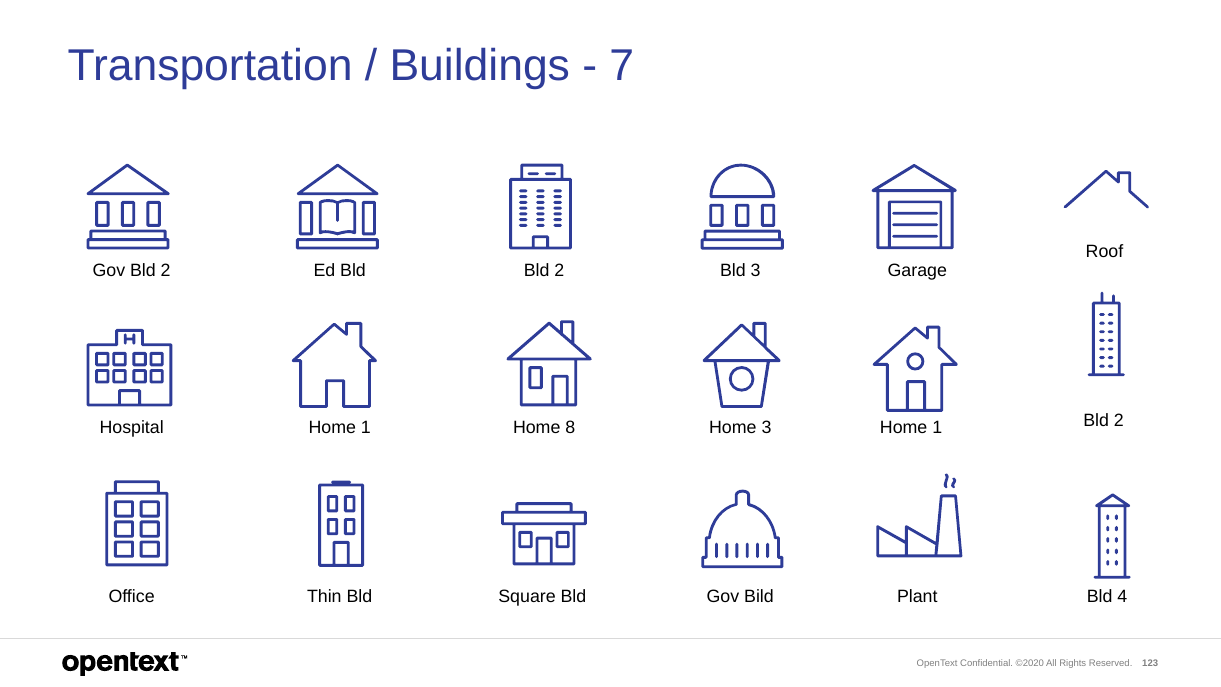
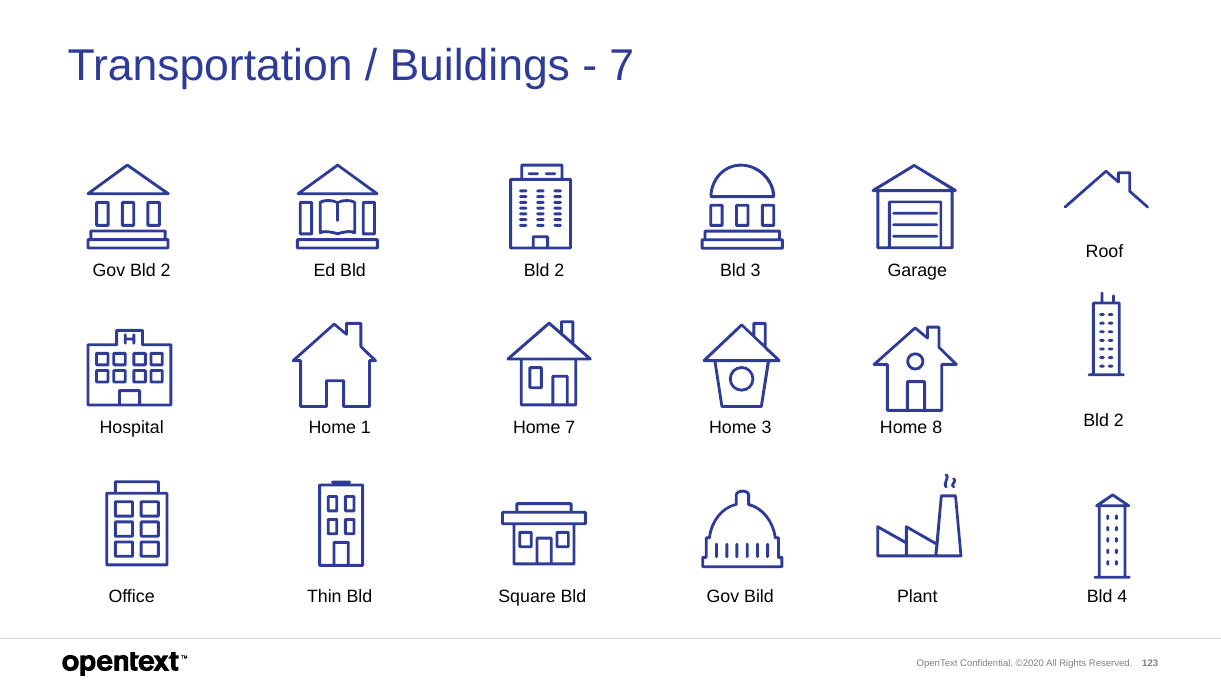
Home 8: 8 -> 7
1 at (937, 428): 1 -> 8
